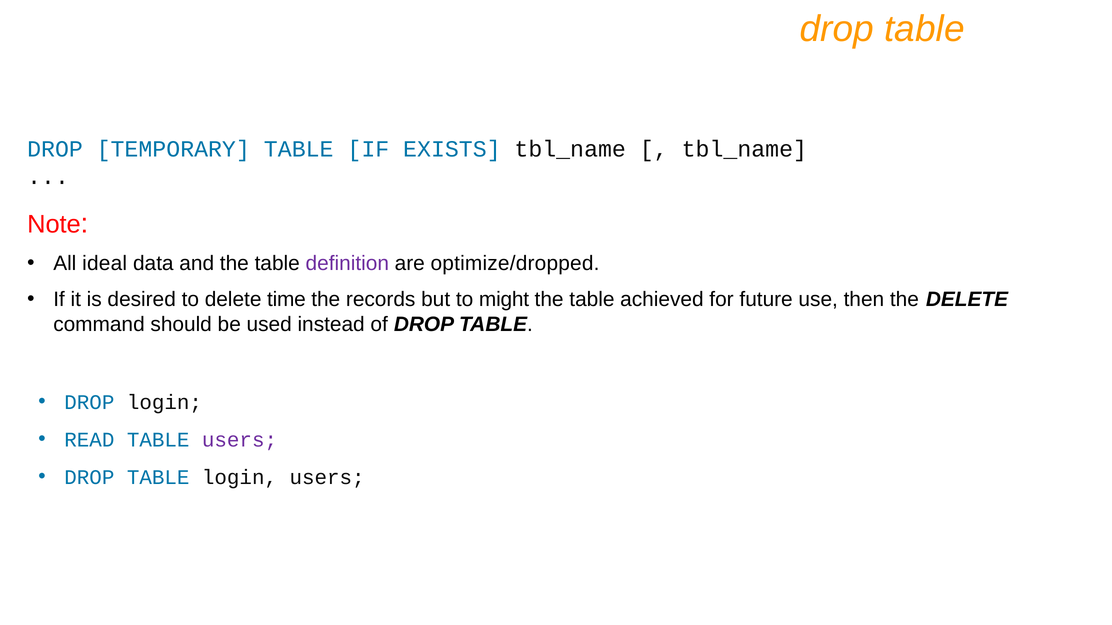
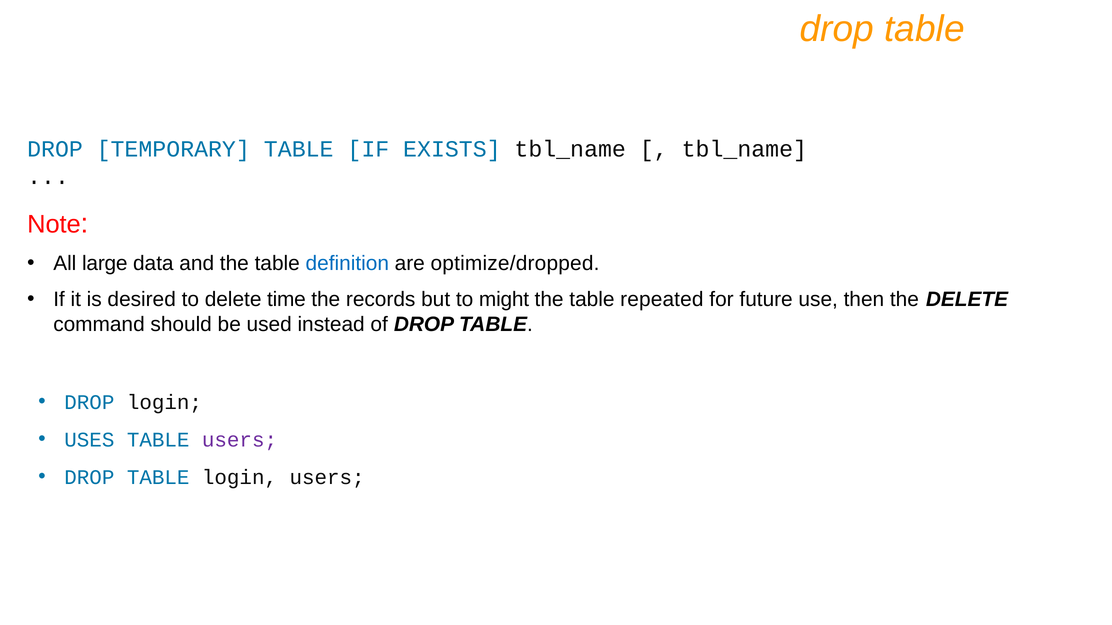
ideal: ideal -> large
definition colour: purple -> blue
achieved: achieved -> repeated
READ: READ -> USES
